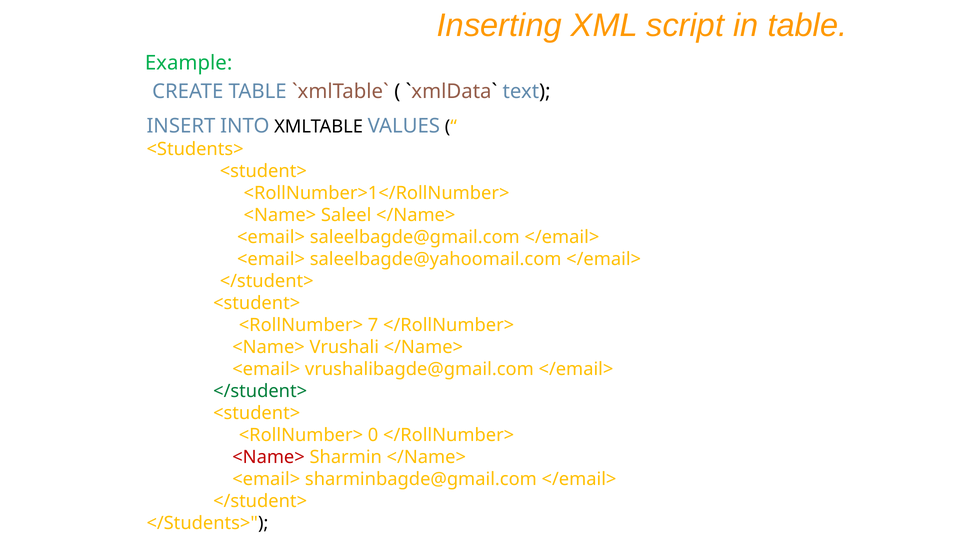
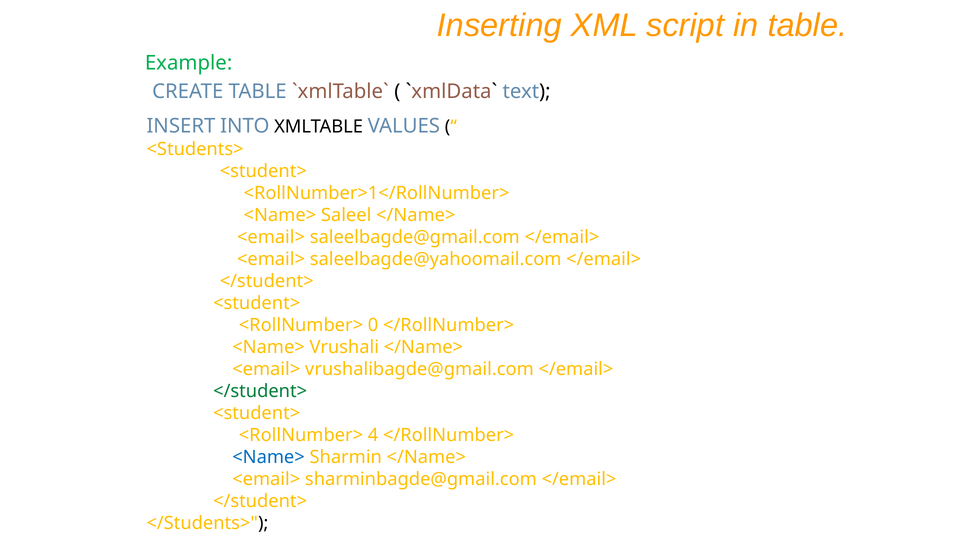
7: 7 -> 0
0: 0 -> 4
<Name> at (269, 457) colour: red -> blue
